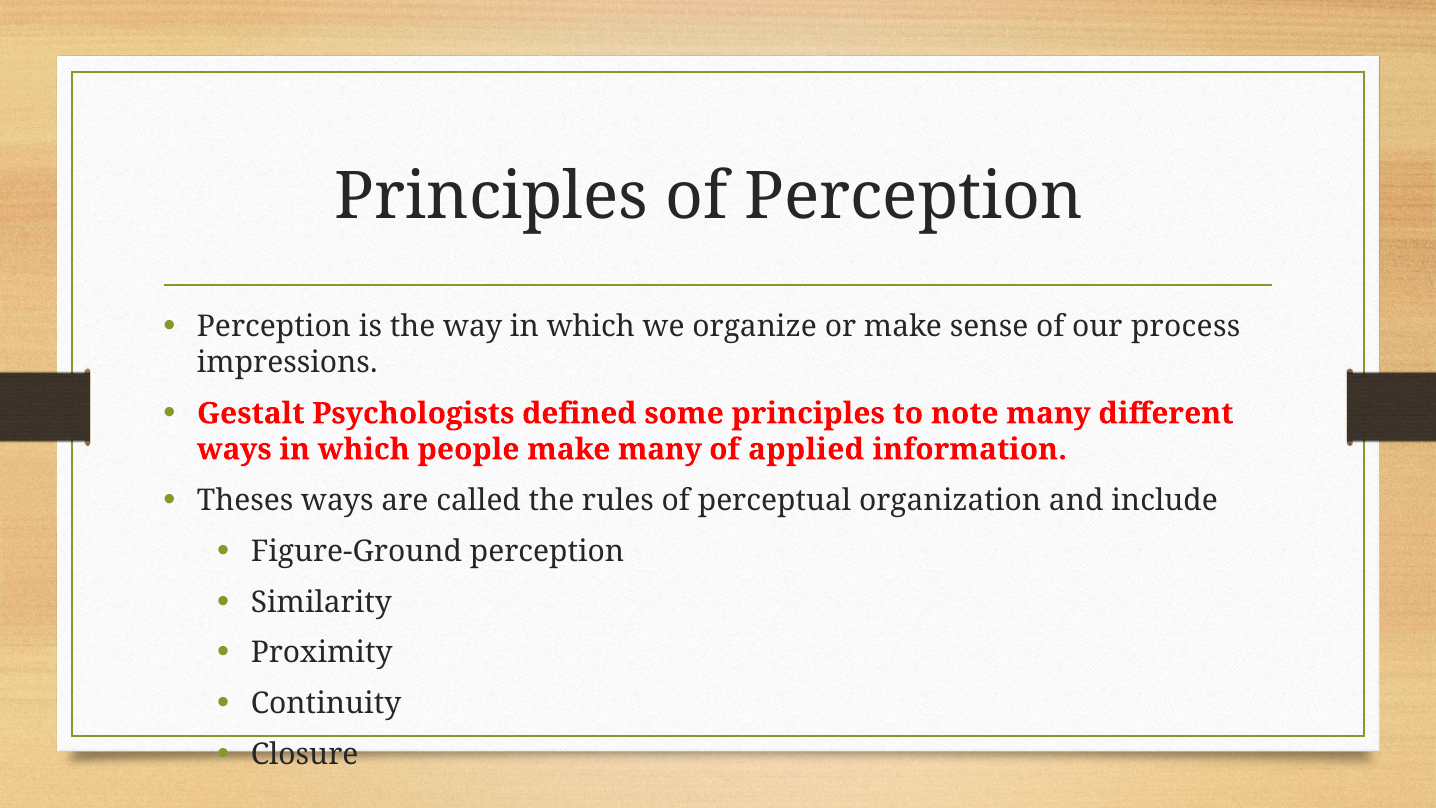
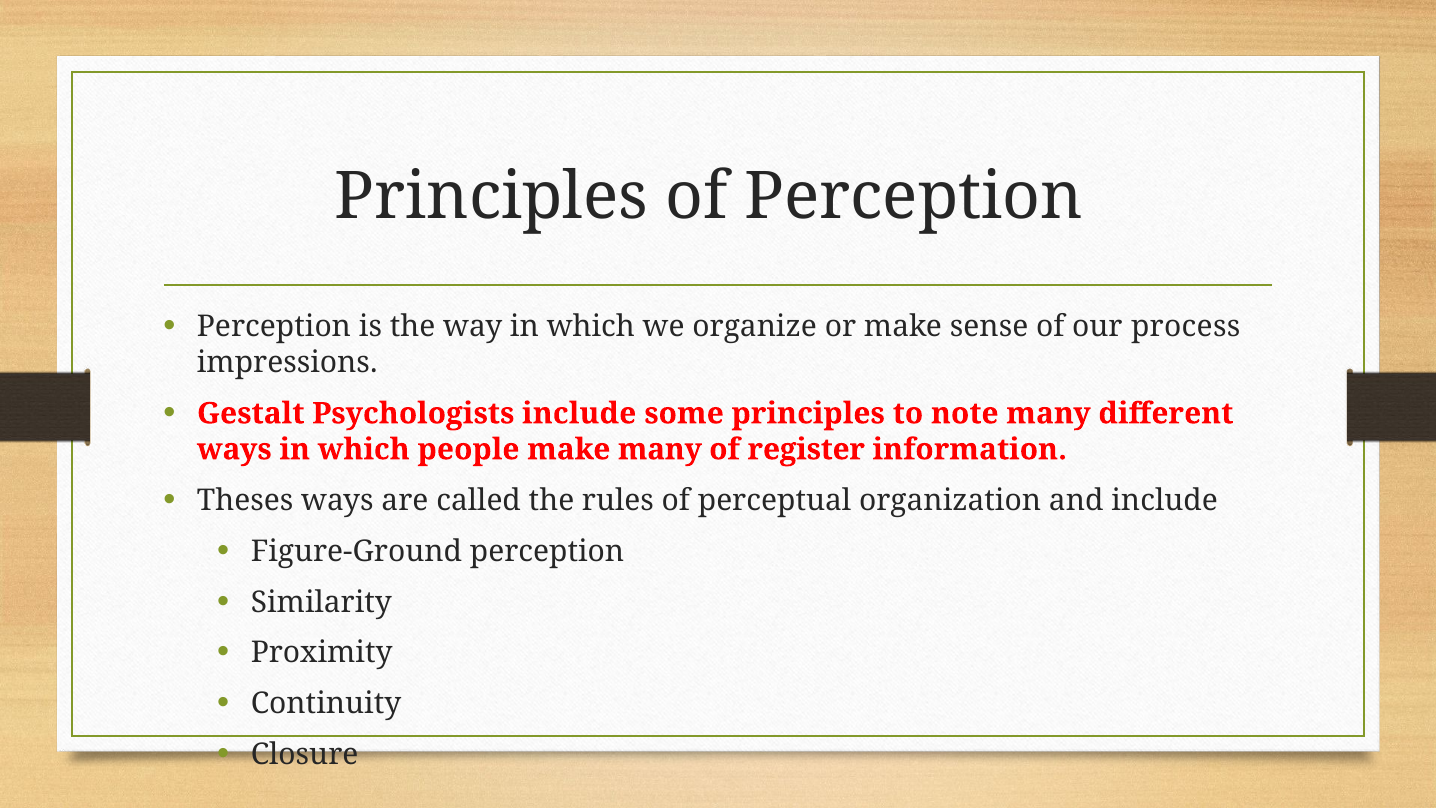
Psychologists defined: defined -> include
applied: applied -> register
